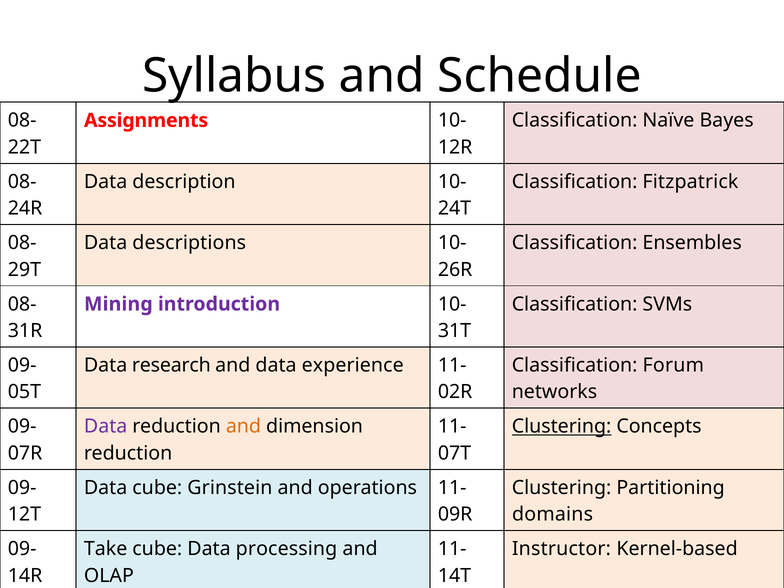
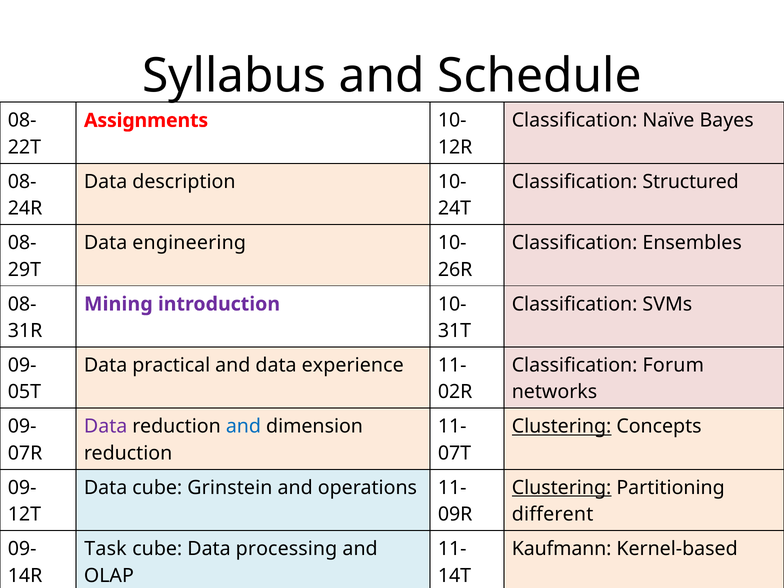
Fitzpatrick: Fitzpatrick -> Structured
descriptions: descriptions -> engineering
research: research -> practical
and at (243, 426) colour: orange -> blue
Clustering at (562, 488) underline: none -> present
domains: domains -> different
Take: Take -> Task
Instructor: Instructor -> Kaufmann
